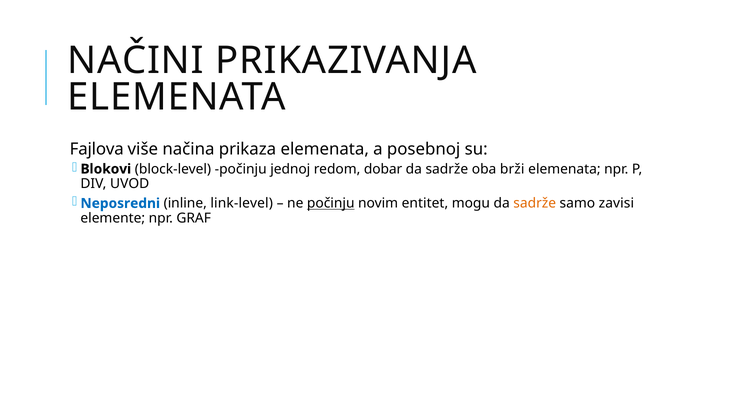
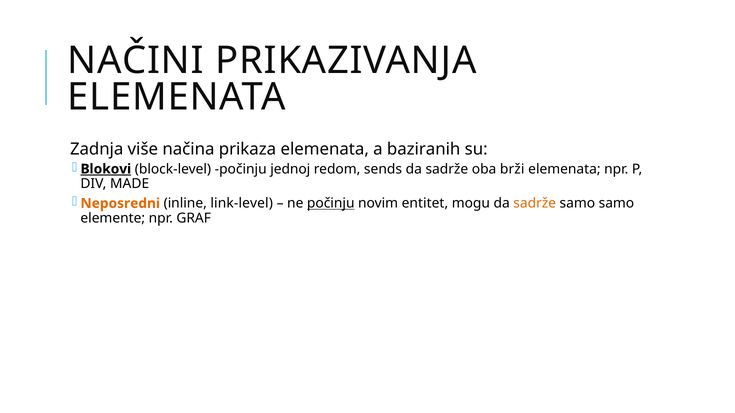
Fajlova: Fajlova -> Zadnja
posebnoj: posebnoj -> baziranih
Blokovi underline: none -> present
dobar: dobar -> sends
UVOD: UVOD -> MADE
Neposredni colour: blue -> orange
samo zavisi: zavisi -> samo
